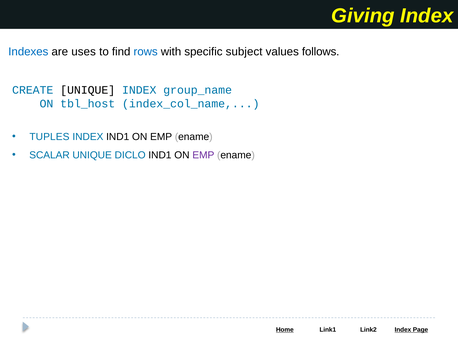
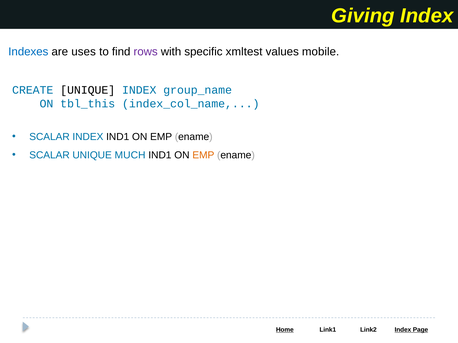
rows colour: blue -> purple
subject: subject -> xmltest
follows: follows -> mobile
tbl_host: tbl_host -> tbl_this
TUPLES at (49, 137): TUPLES -> SCALAR
DICLO: DICLO -> MUCH
EMP at (203, 155) colour: purple -> orange
